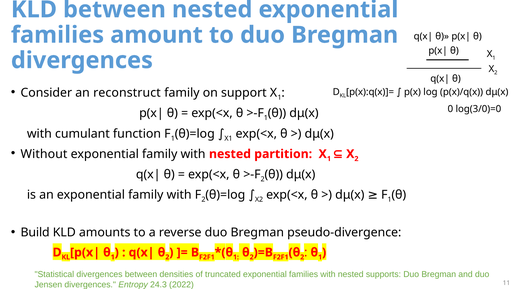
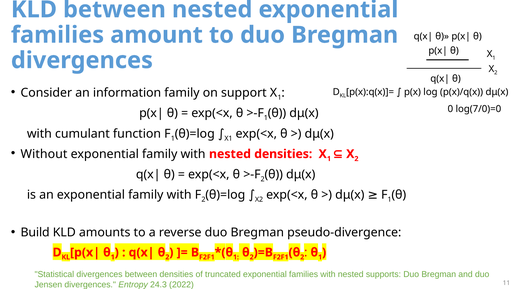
reconstruct: reconstruct -> information
log(3/0)=0: log(3/0)=0 -> log(7/0)=0
nested partition: partition -> densities
